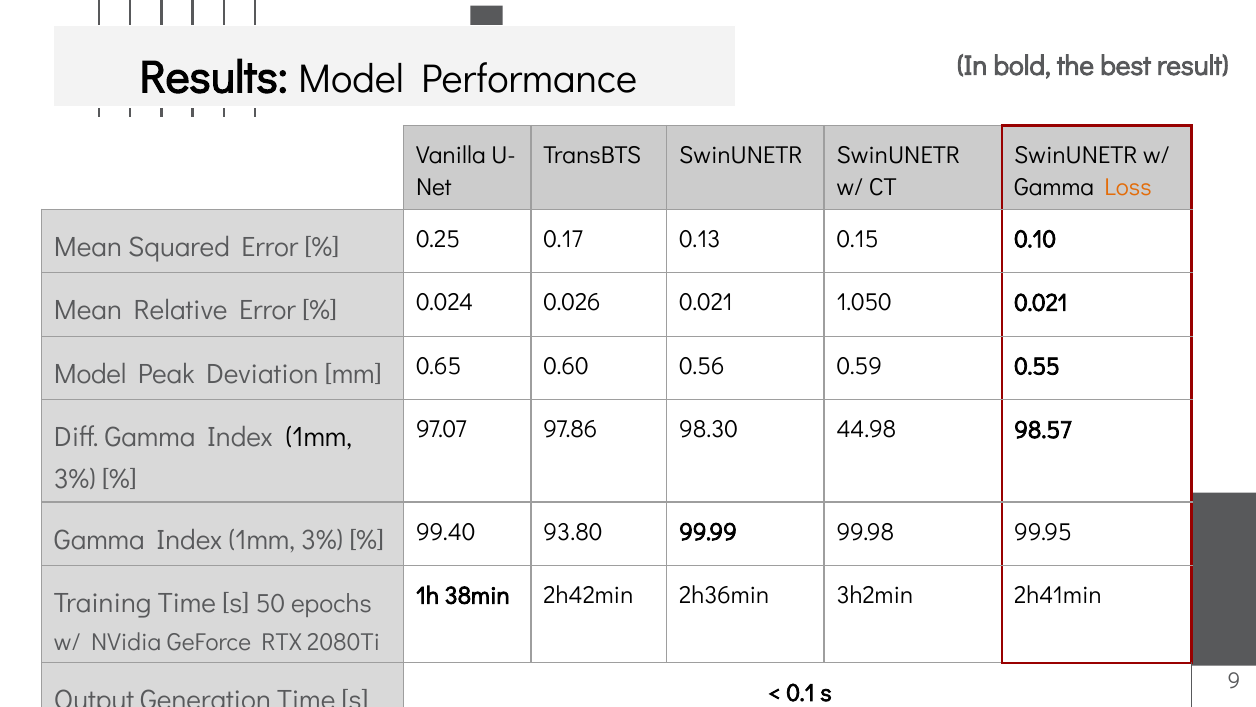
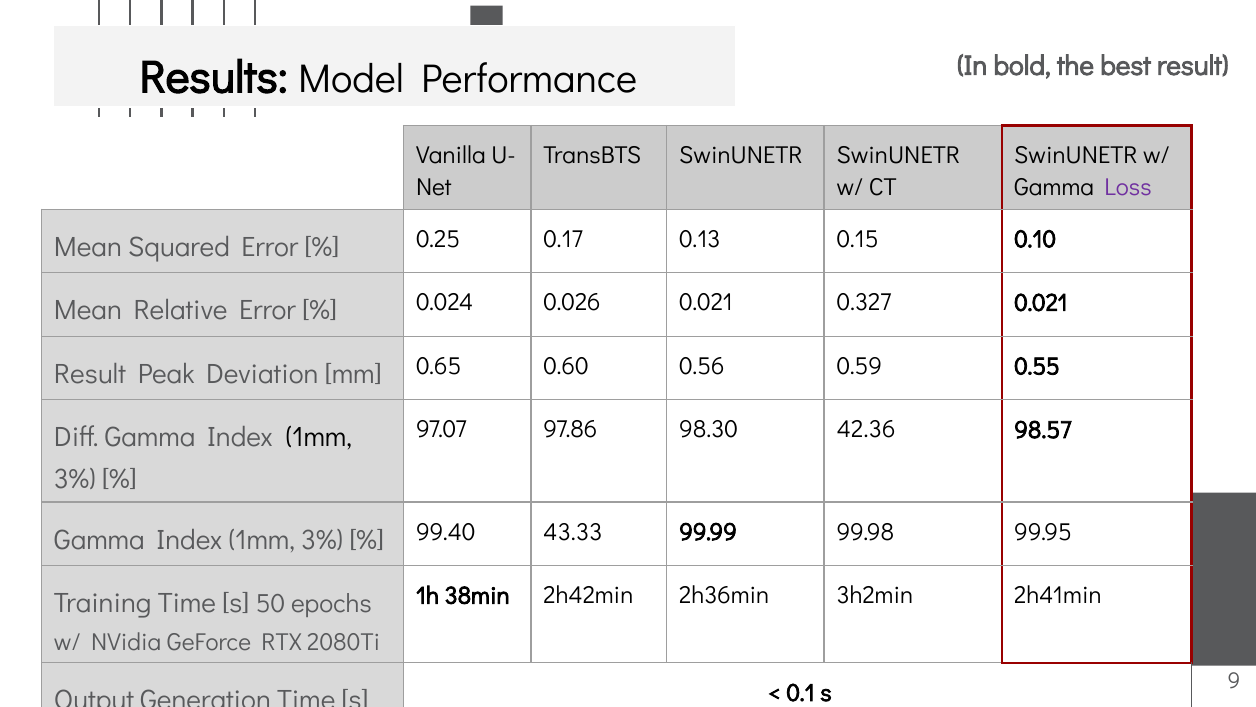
Loss colour: orange -> purple
1.050: 1.050 -> 0.327
Model at (90, 374): Model -> Result
44.98: 44.98 -> 42.36
93.80: 93.80 -> 43.33
